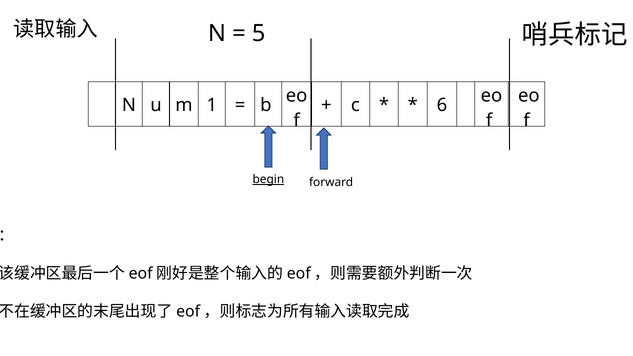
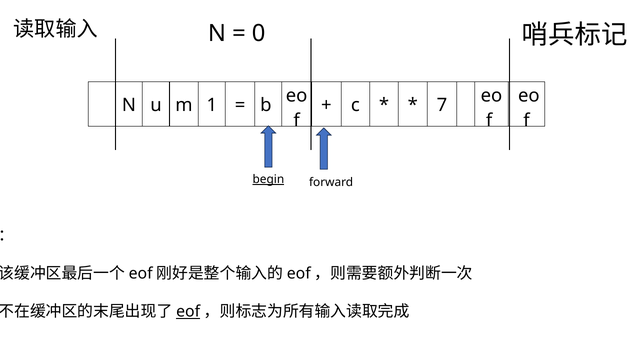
5: 5 -> 0
6: 6 -> 7
eof at (188, 312) underline: none -> present
